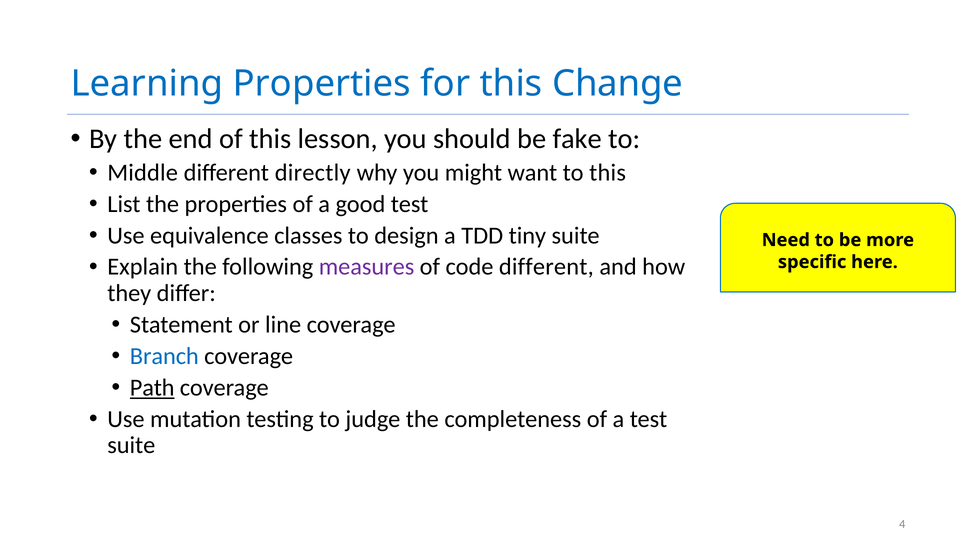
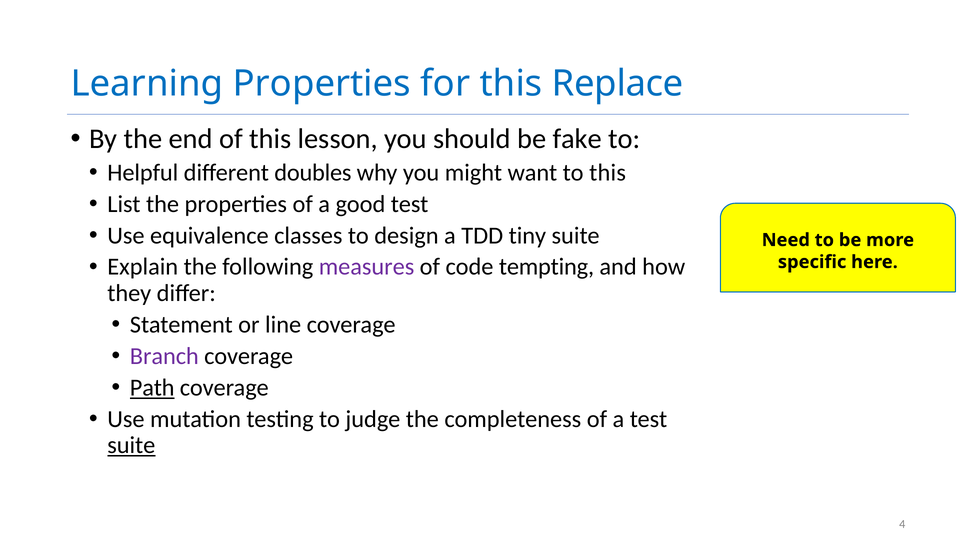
Change: Change -> Replace
Middle: Middle -> Helpful
directly: directly -> doubles
code different: different -> tempting
Branch colour: blue -> purple
suite at (131, 445) underline: none -> present
